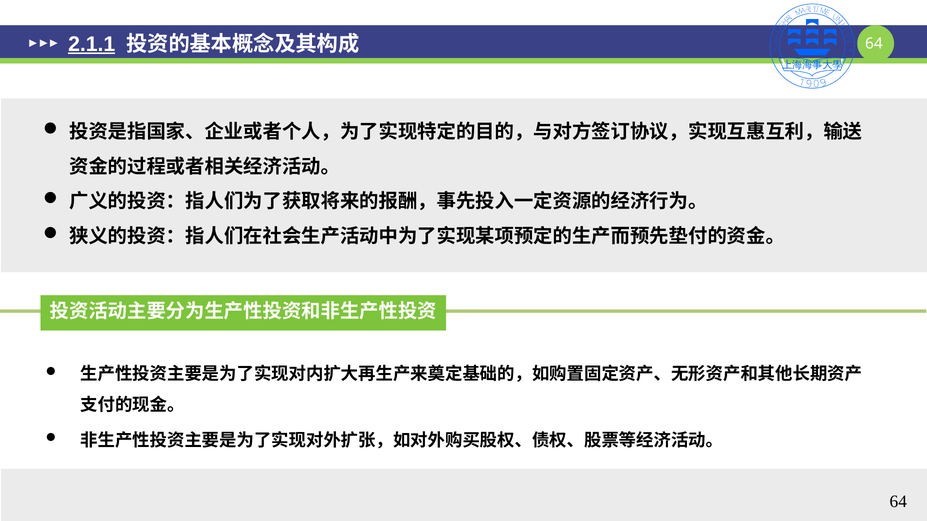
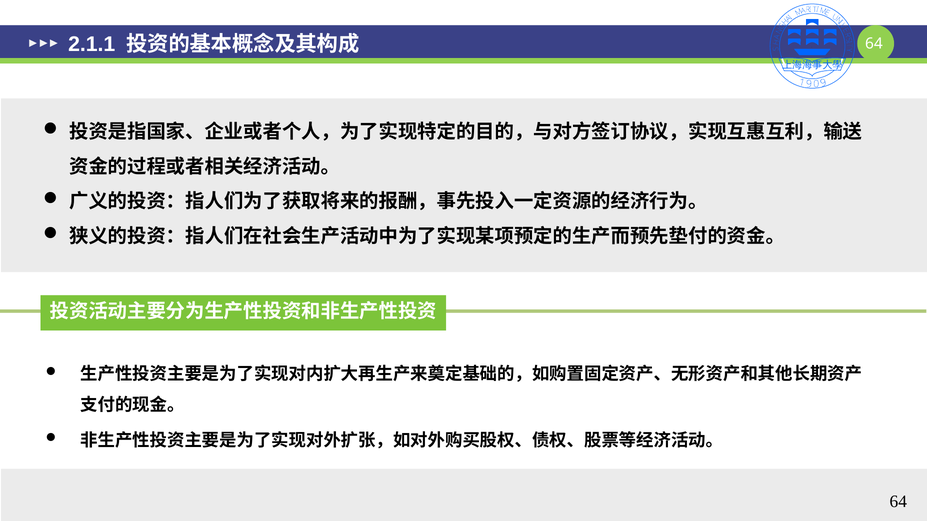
2.1.1 underline: present -> none
